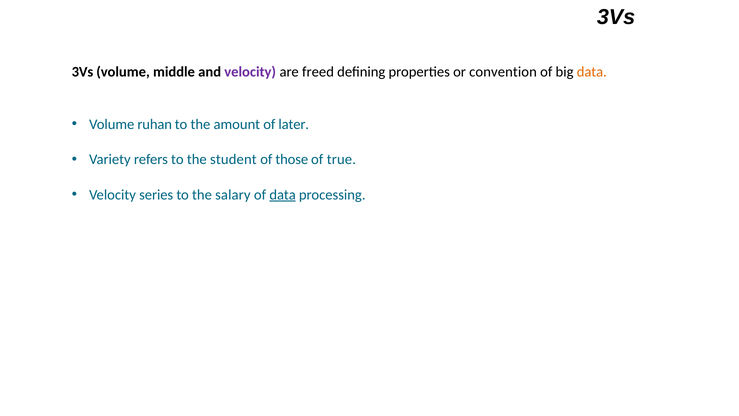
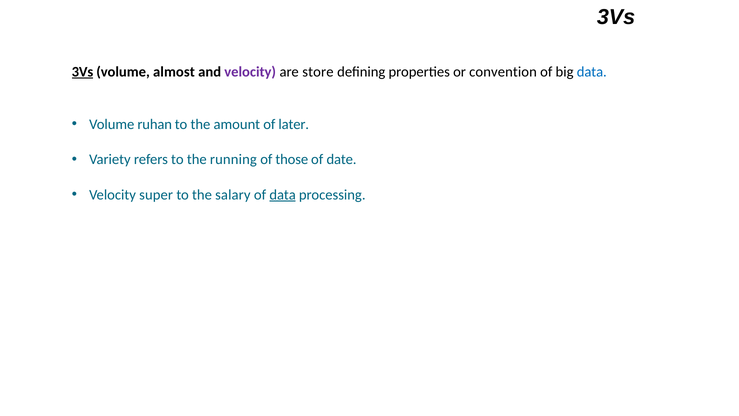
3Vs at (82, 72) underline: none -> present
middle: middle -> almost
freed: freed -> store
data at (592, 72) colour: orange -> blue
student: student -> running
true: true -> date
series: series -> super
